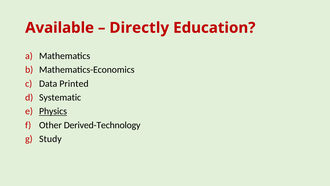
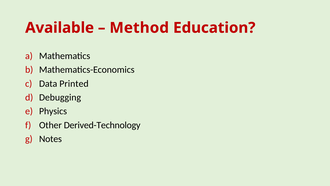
Directly: Directly -> Method
Systematic: Systematic -> Debugging
Physics underline: present -> none
Study: Study -> Notes
